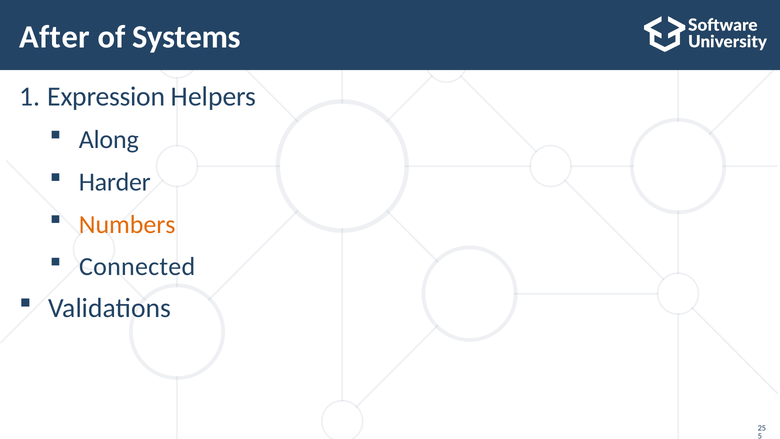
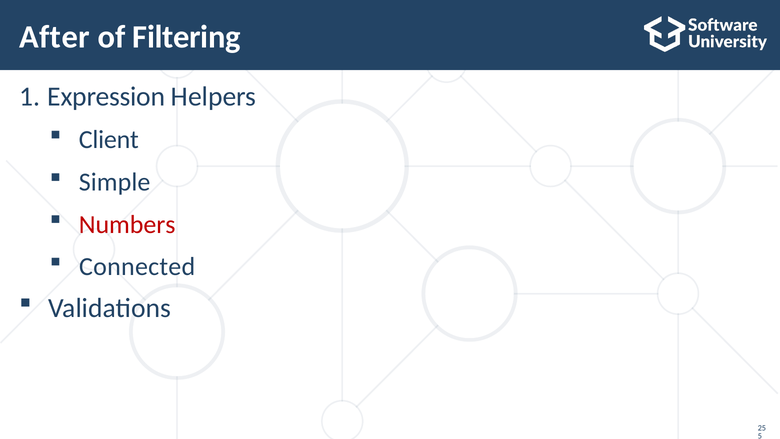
Systems: Systems -> Filtering
Along: Along -> Client
Harder: Harder -> Simple
Numbers colour: orange -> red
